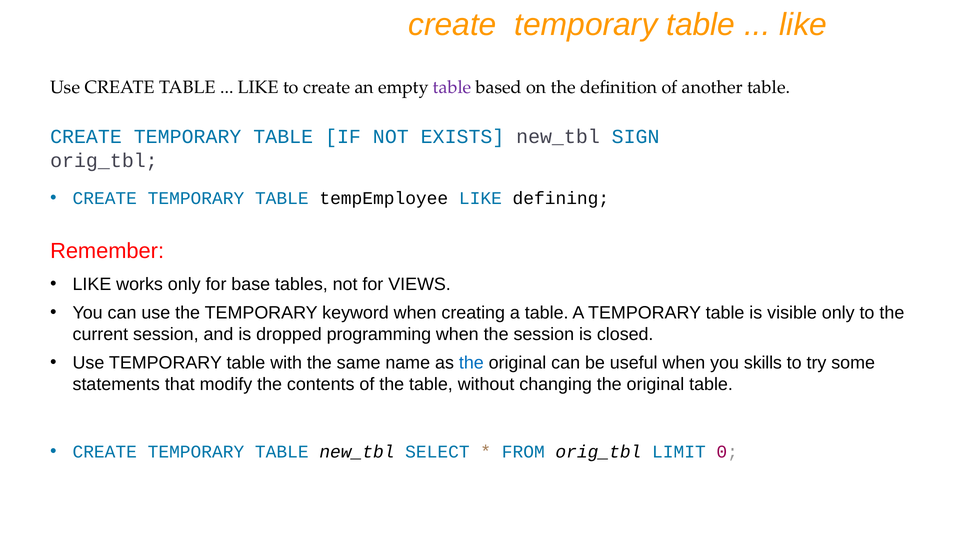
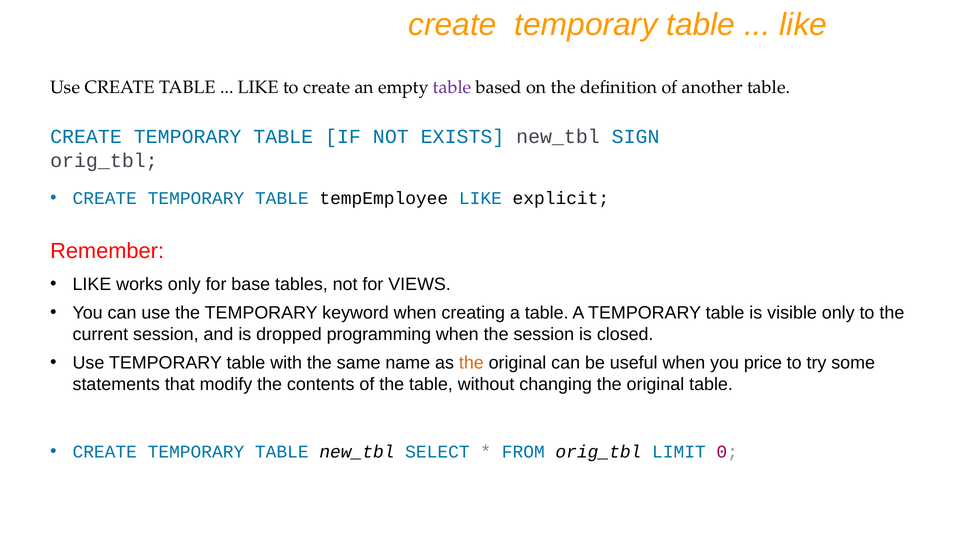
defining: defining -> explicit
the at (471, 363) colour: blue -> orange
skills: skills -> price
